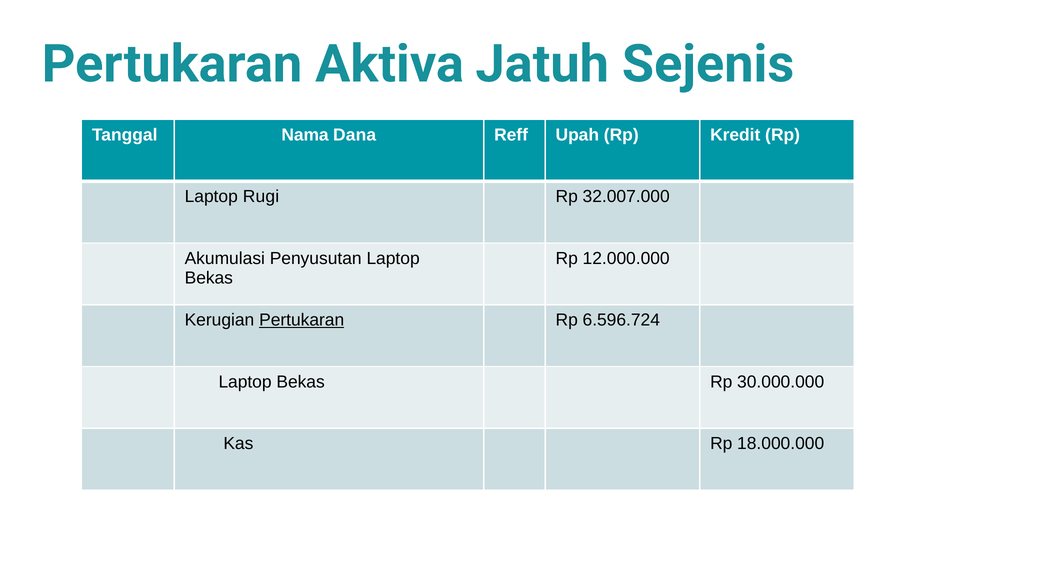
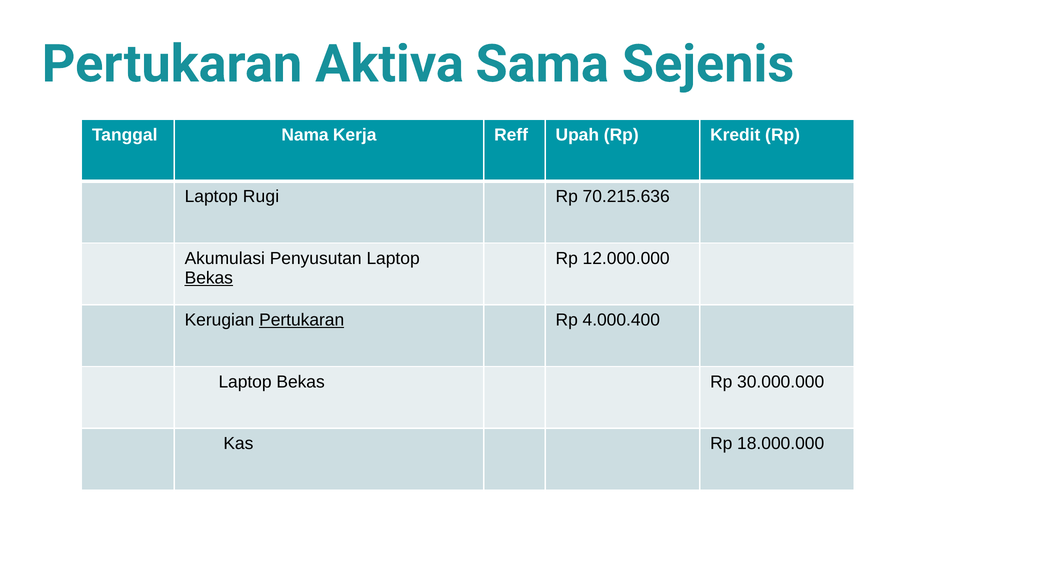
Jatuh: Jatuh -> Sama
Dana: Dana -> Kerja
32.007.000: 32.007.000 -> 70.215.636
Bekas at (209, 278) underline: none -> present
6.596.724: 6.596.724 -> 4.000.400
